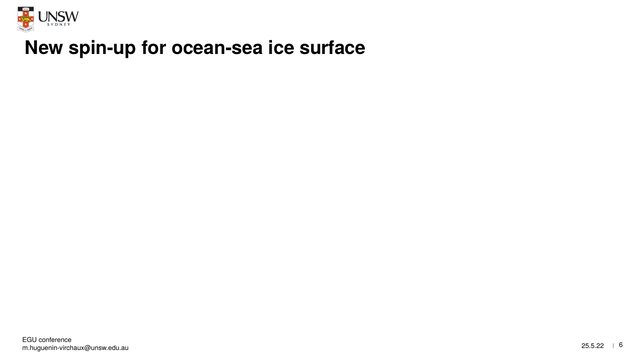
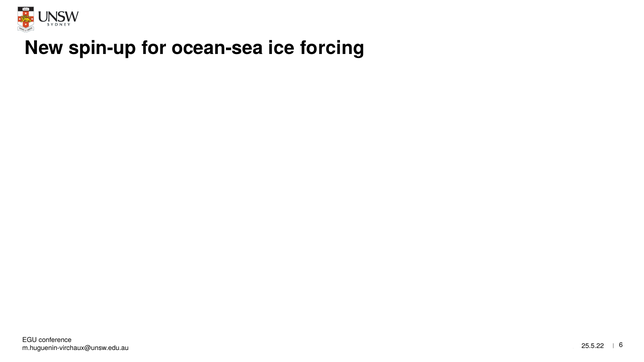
surface: surface -> forcing
